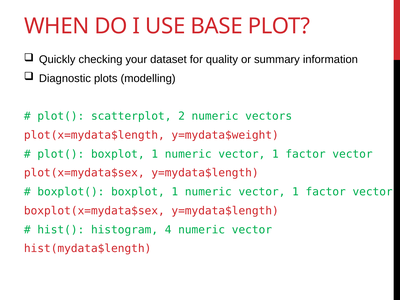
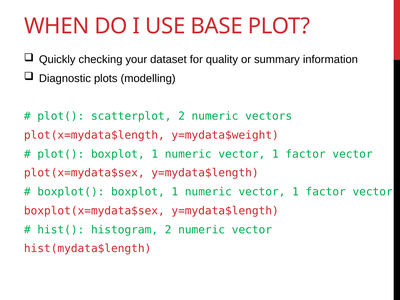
histogram 4: 4 -> 2
